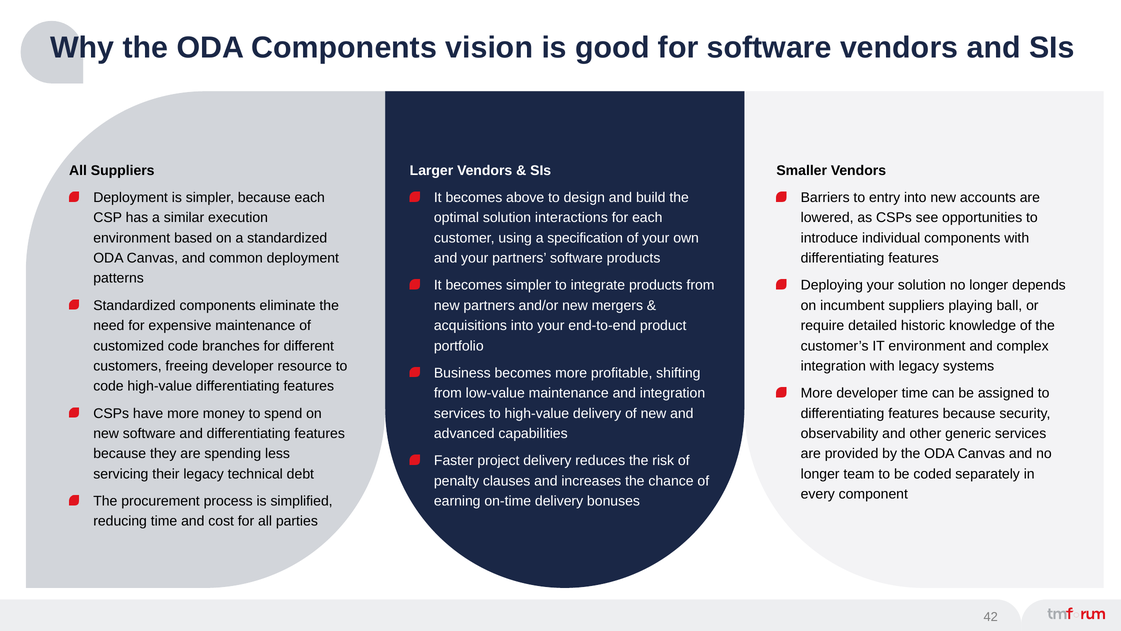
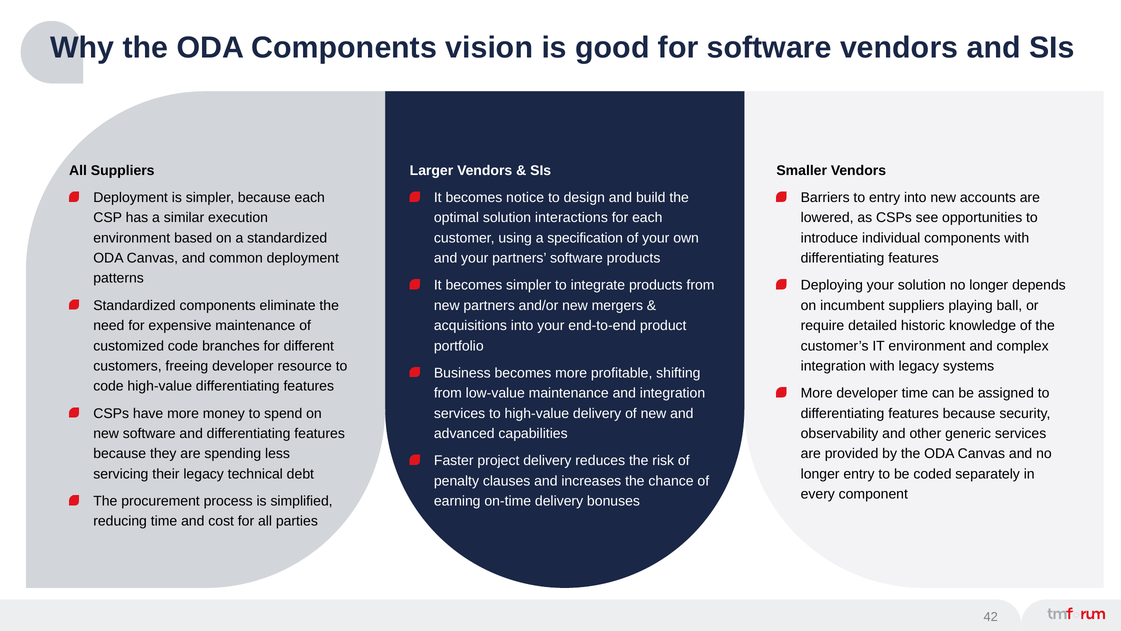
above: above -> notice
longer team: team -> entry
